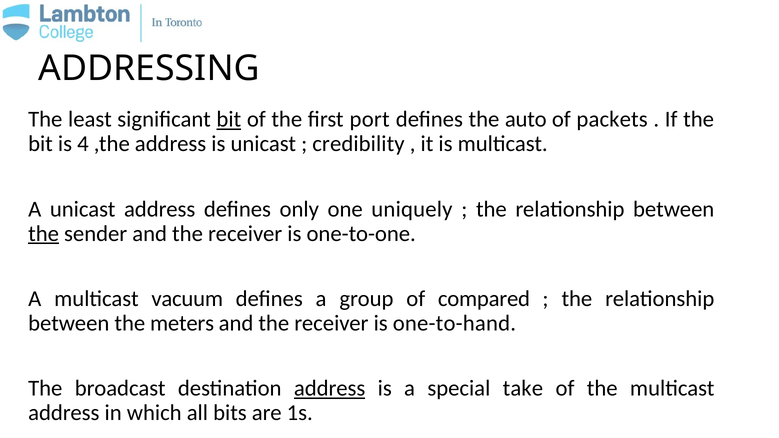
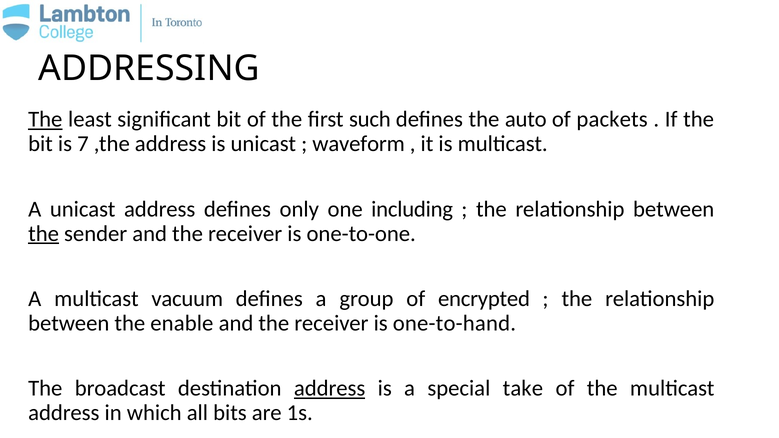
The at (45, 119) underline: none -> present
bit at (229, 119) underline: present -> none
port: port -> such
4: 4 -> 7
credibility: credibility -> waveform
uniquely: uniquely -> including
compared: compared -> encrypted
meters: meters -> enable
